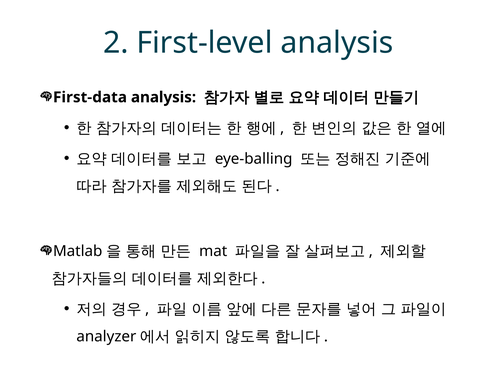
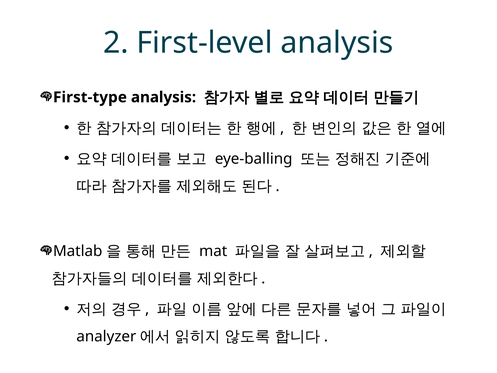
First-data: First-data -> First-type
